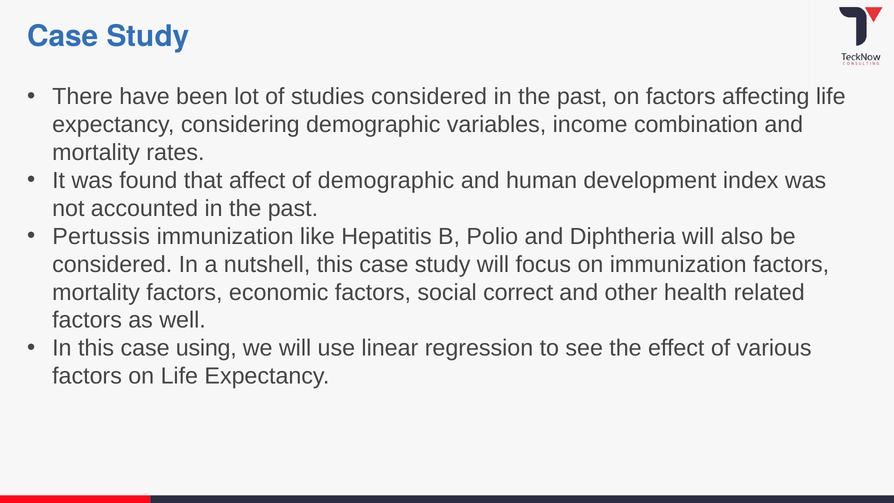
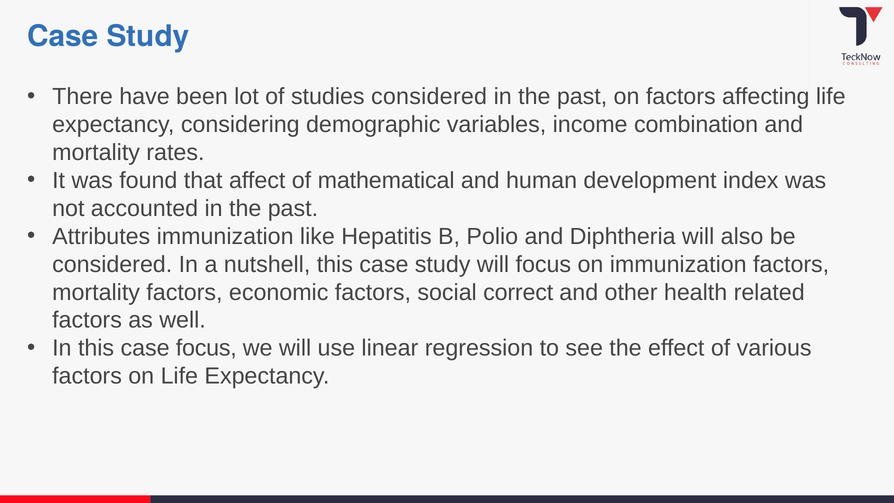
of demographic: demographic -> mathematical
Pertussis: Pertussis -> Attributes
case using: using -> focus
